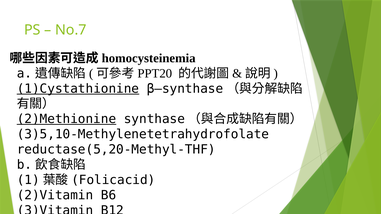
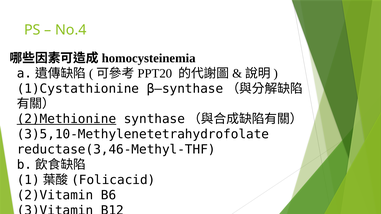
No.7: No.7 -> No.4
1)Cystathionine underline: present -> none
reductase(5,20-Methyl-THF: reductase(5,20-Methyl-THF -> reductase(3,46-Methyl-THF
